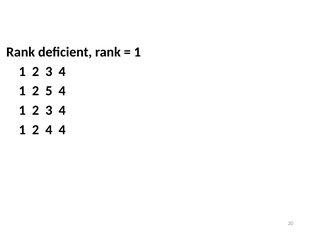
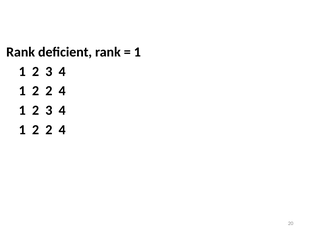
5 at (49, 91): 5 -> 2
4 at (49, 130): 4 -> 2
